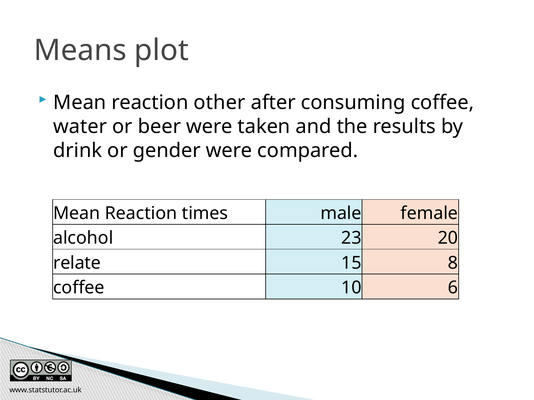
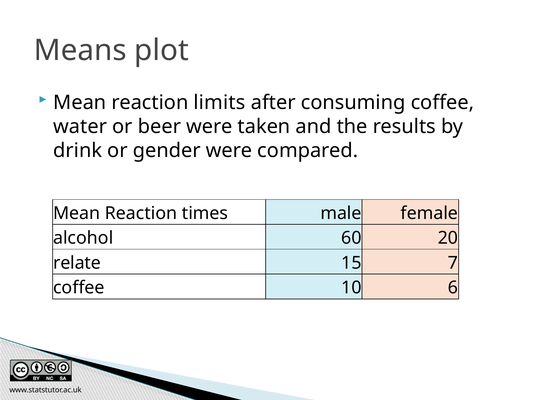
other: other -> limits
23: 23 -> 60
8: 8 -> 7
